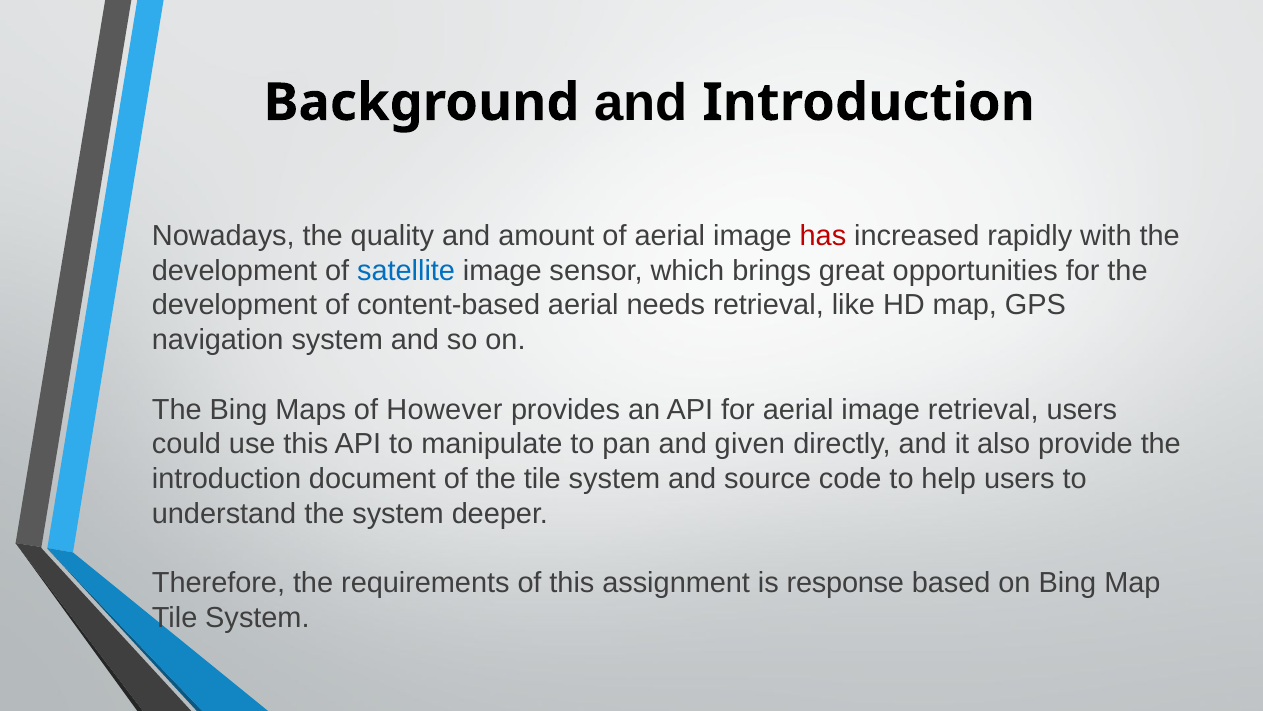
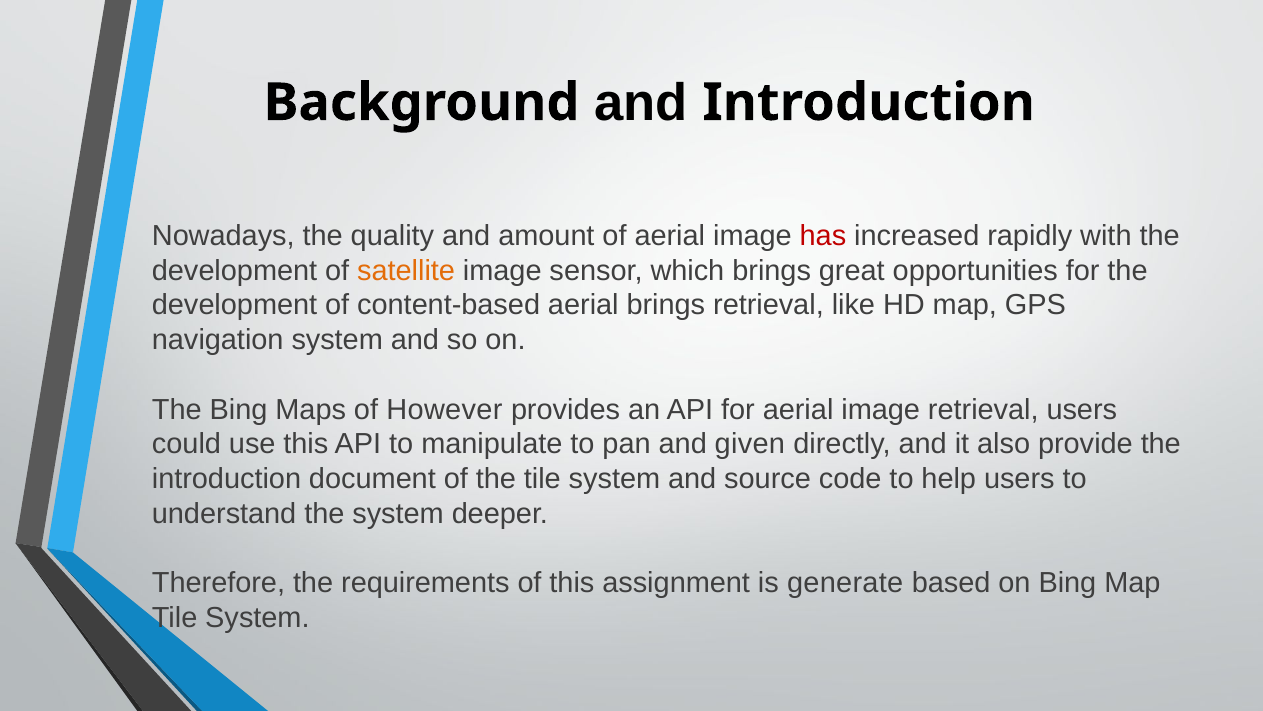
satellite colour: blue -> orange
aerial needs: needs -> brings
response: response -> generate
